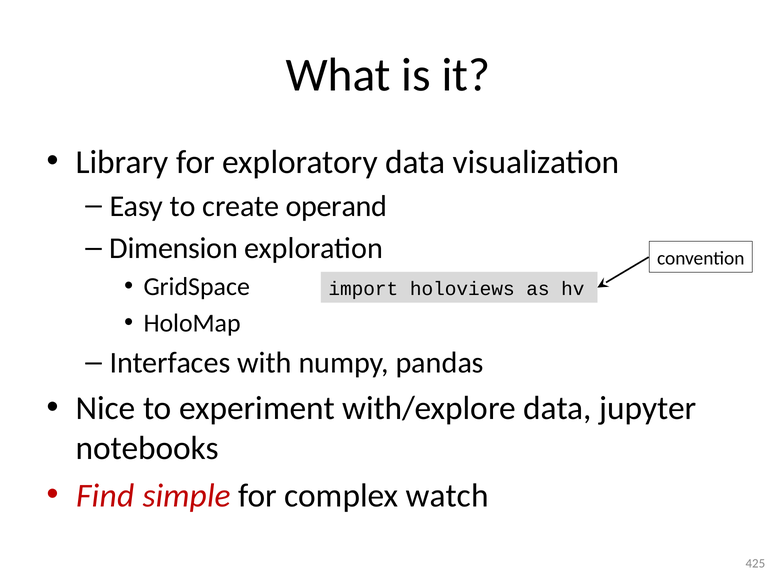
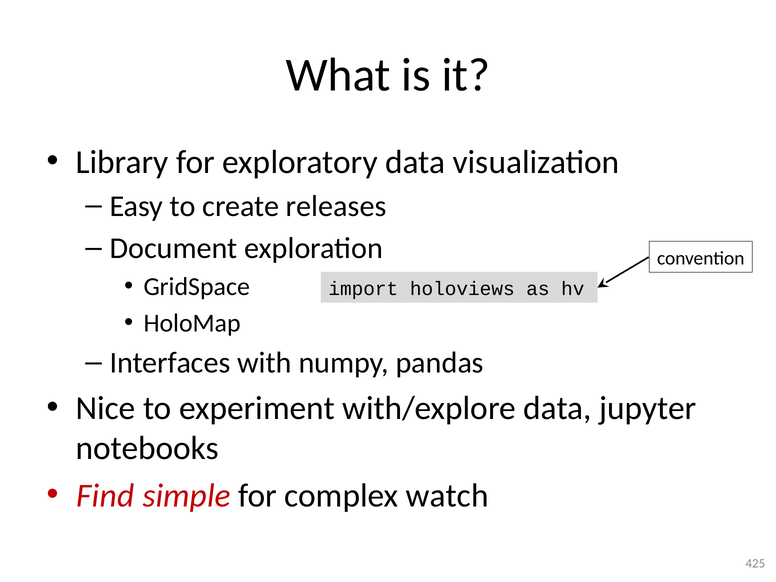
operand: operand -> releases
Dimension: Dimension -> Document
